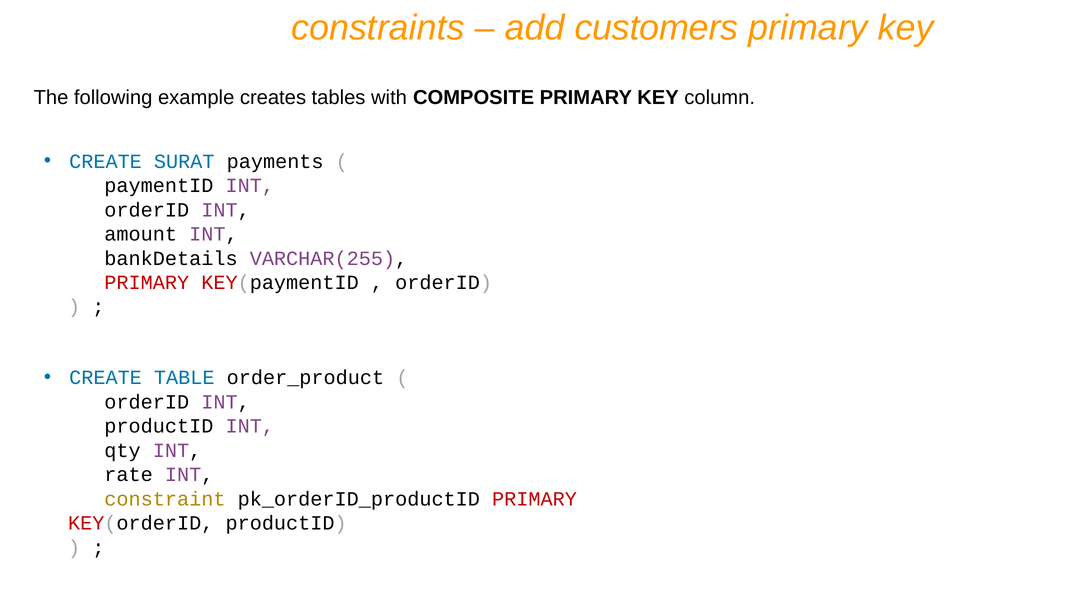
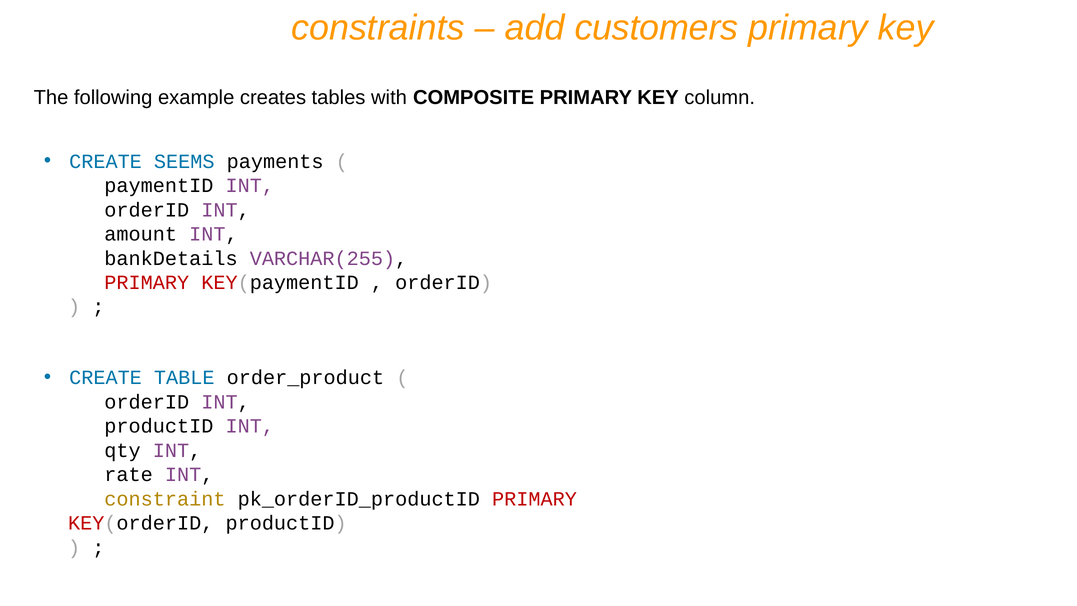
SURAT: SURAT -> SEEMS
